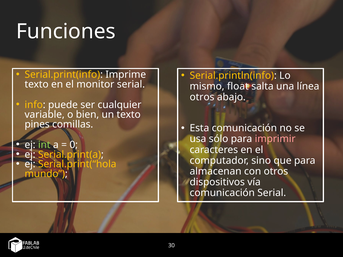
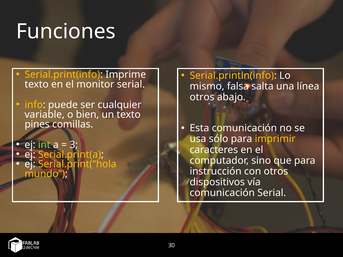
float: float -> falsa
imprimir colour: pink -> yellow
0: 0 -> 3
almacenan: almacenan -> instrucción
